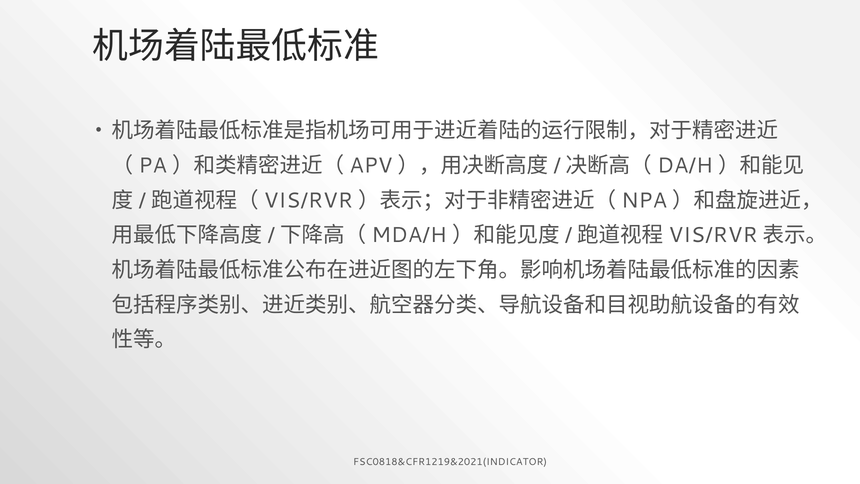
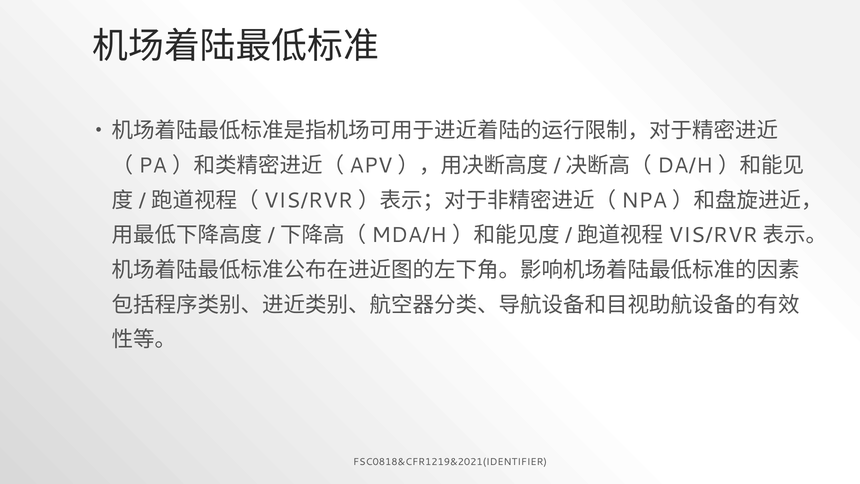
FSC0818&CFR1219&2021(INDICATOR: FSC0818&CFR1219&2021(INDICATOR -> FSC0818&CFR1219&2021(IDENTIFIER
